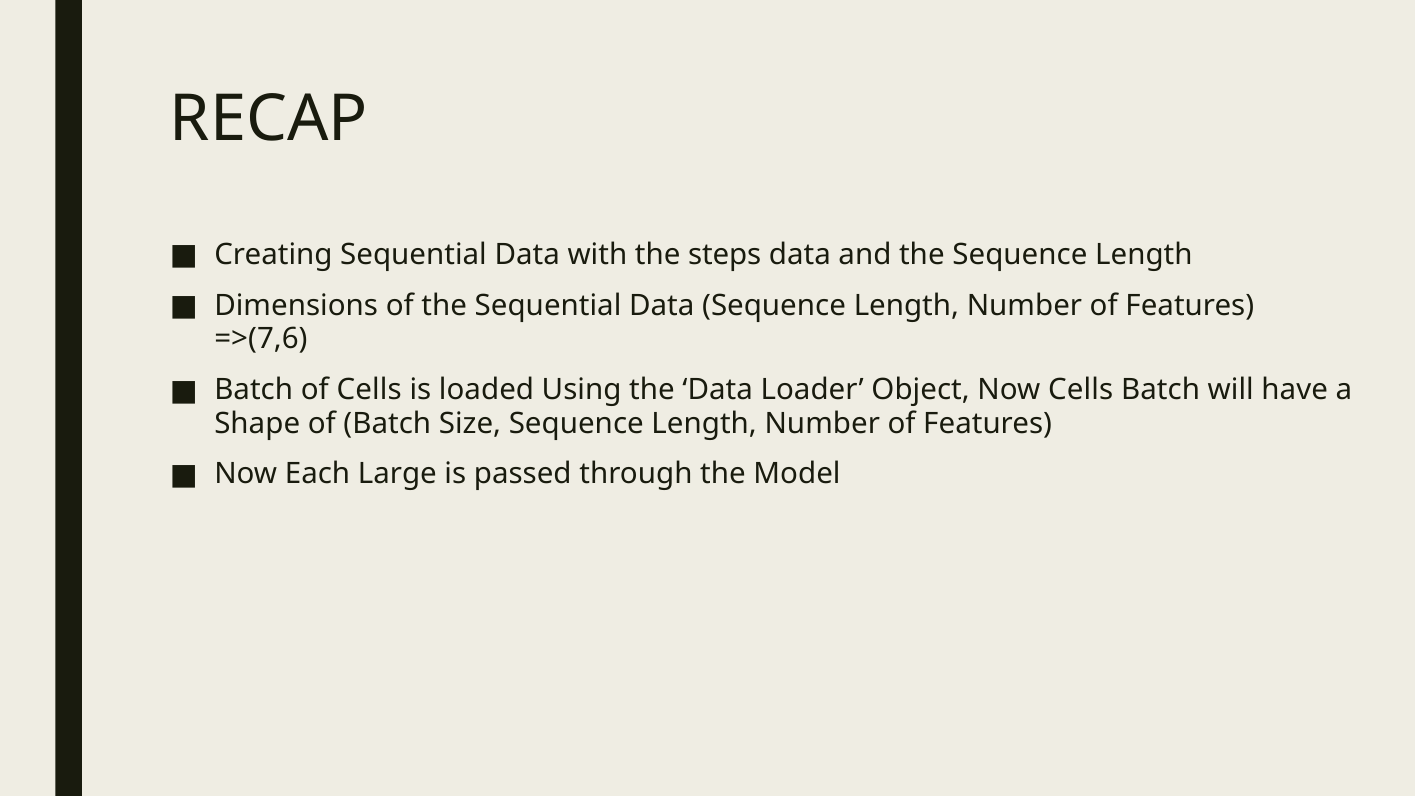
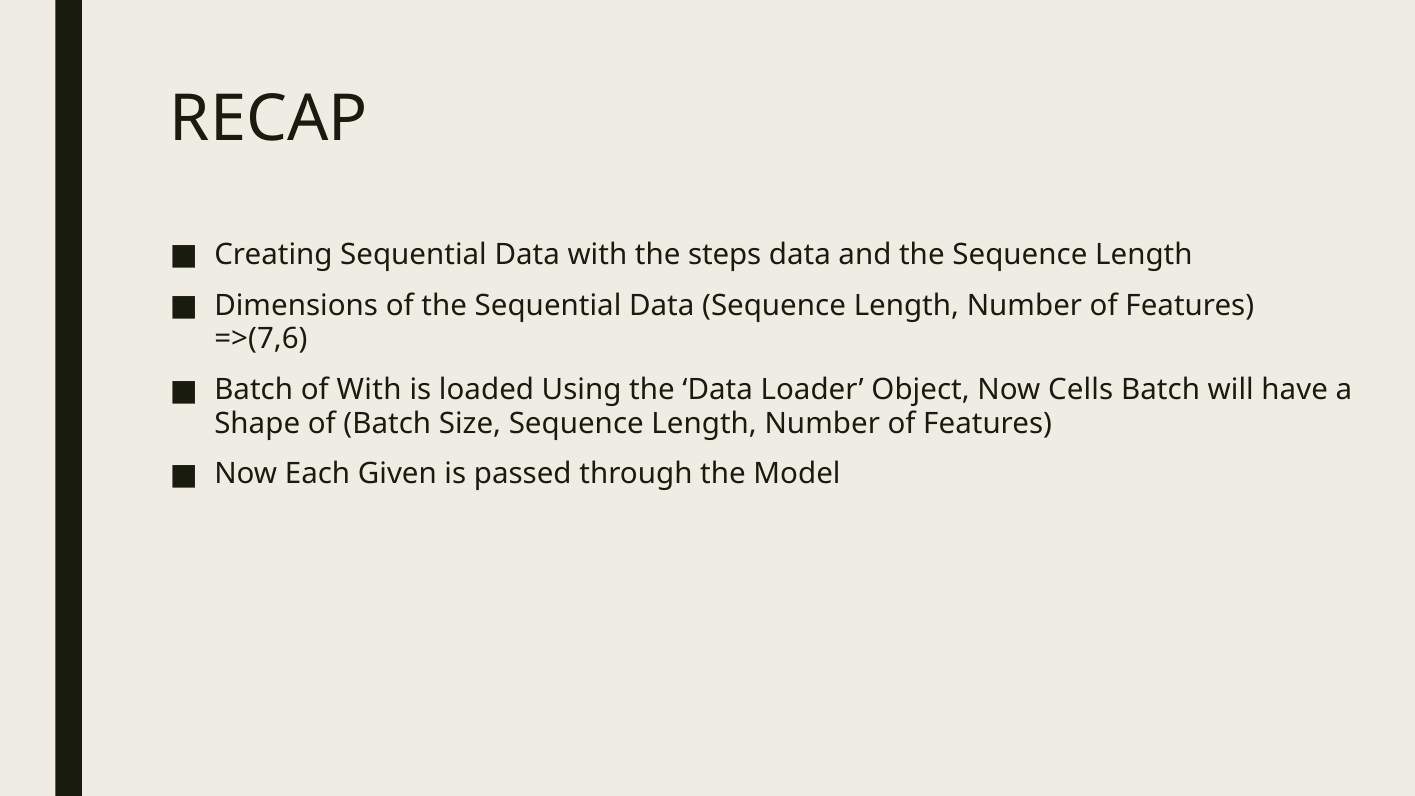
of Cells: Cells -> With
Large: Large -> Given
